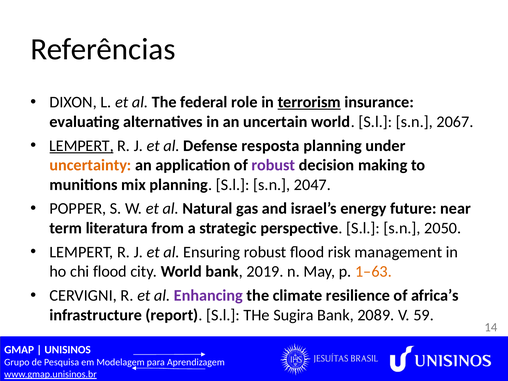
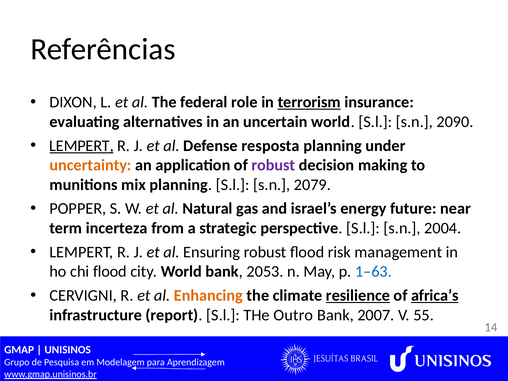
2067: 2067 -> 2090
2047: 2047 -> 2079
literatura: literatura -> incerteza
2050: 2050 -> 2004
2019: 2019 -> 2053
1–63 colour: orange -> blue
Enhancing colour: purple -> orange
resilience underline: none -> present
africa’s underline: none -> present
Sugira: Sugira -> Outro
2089: 2089 -> 2007
59: 59 -> 55
